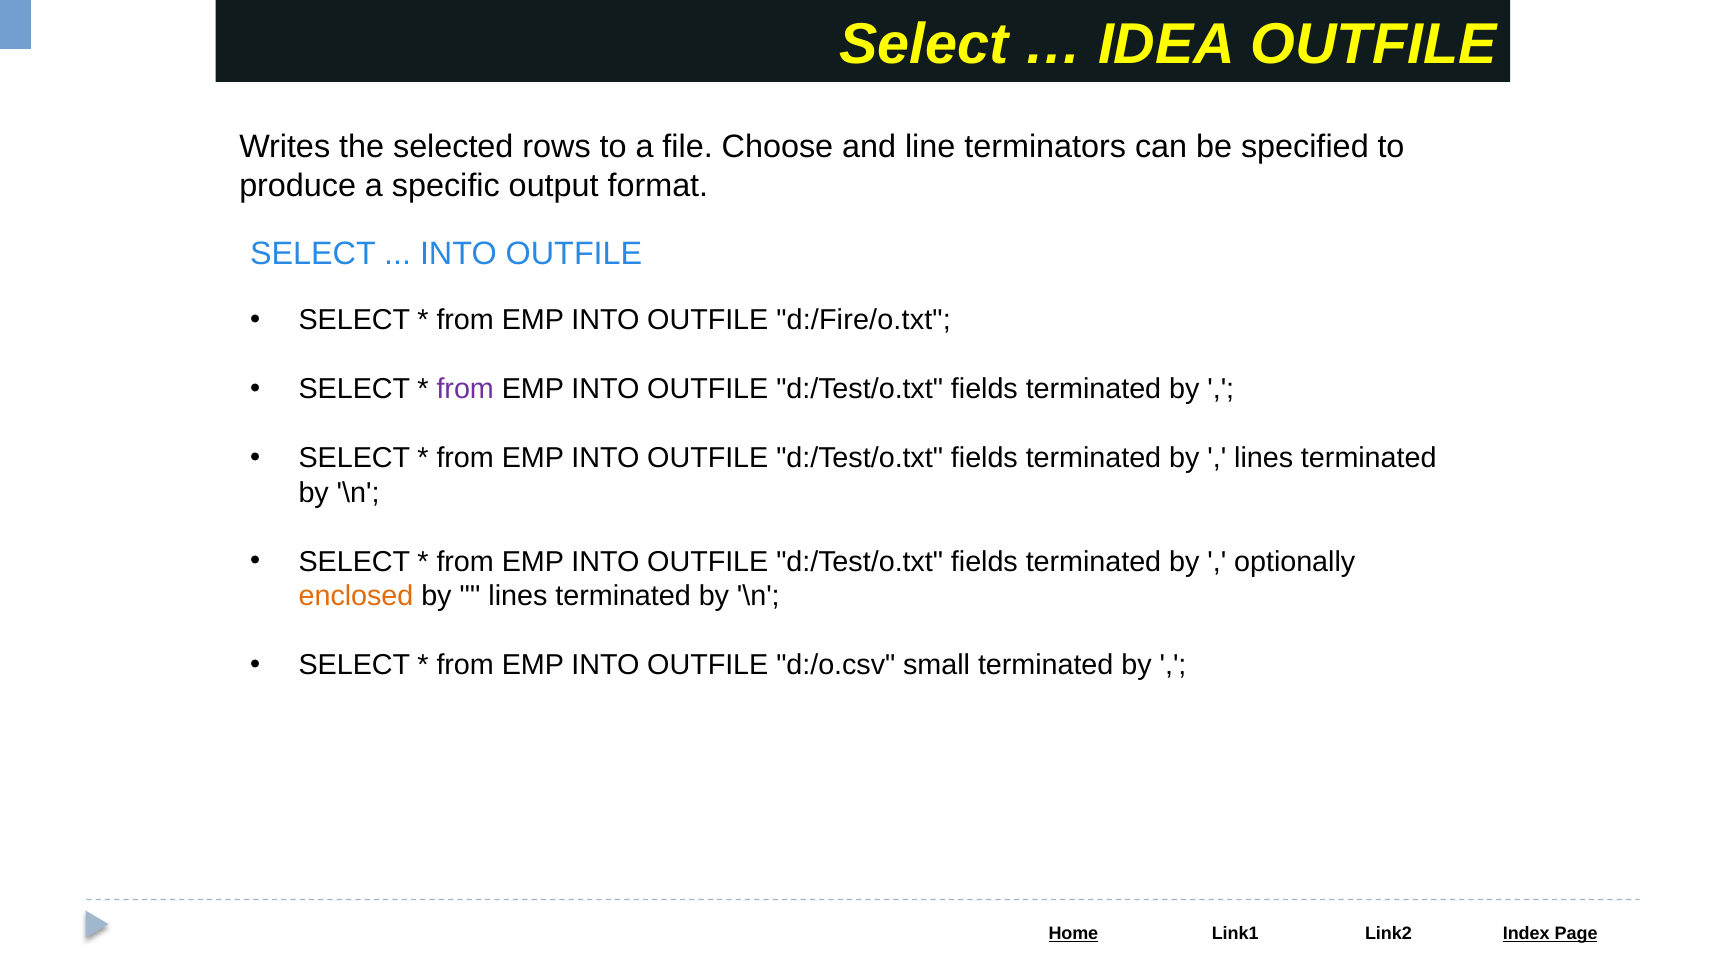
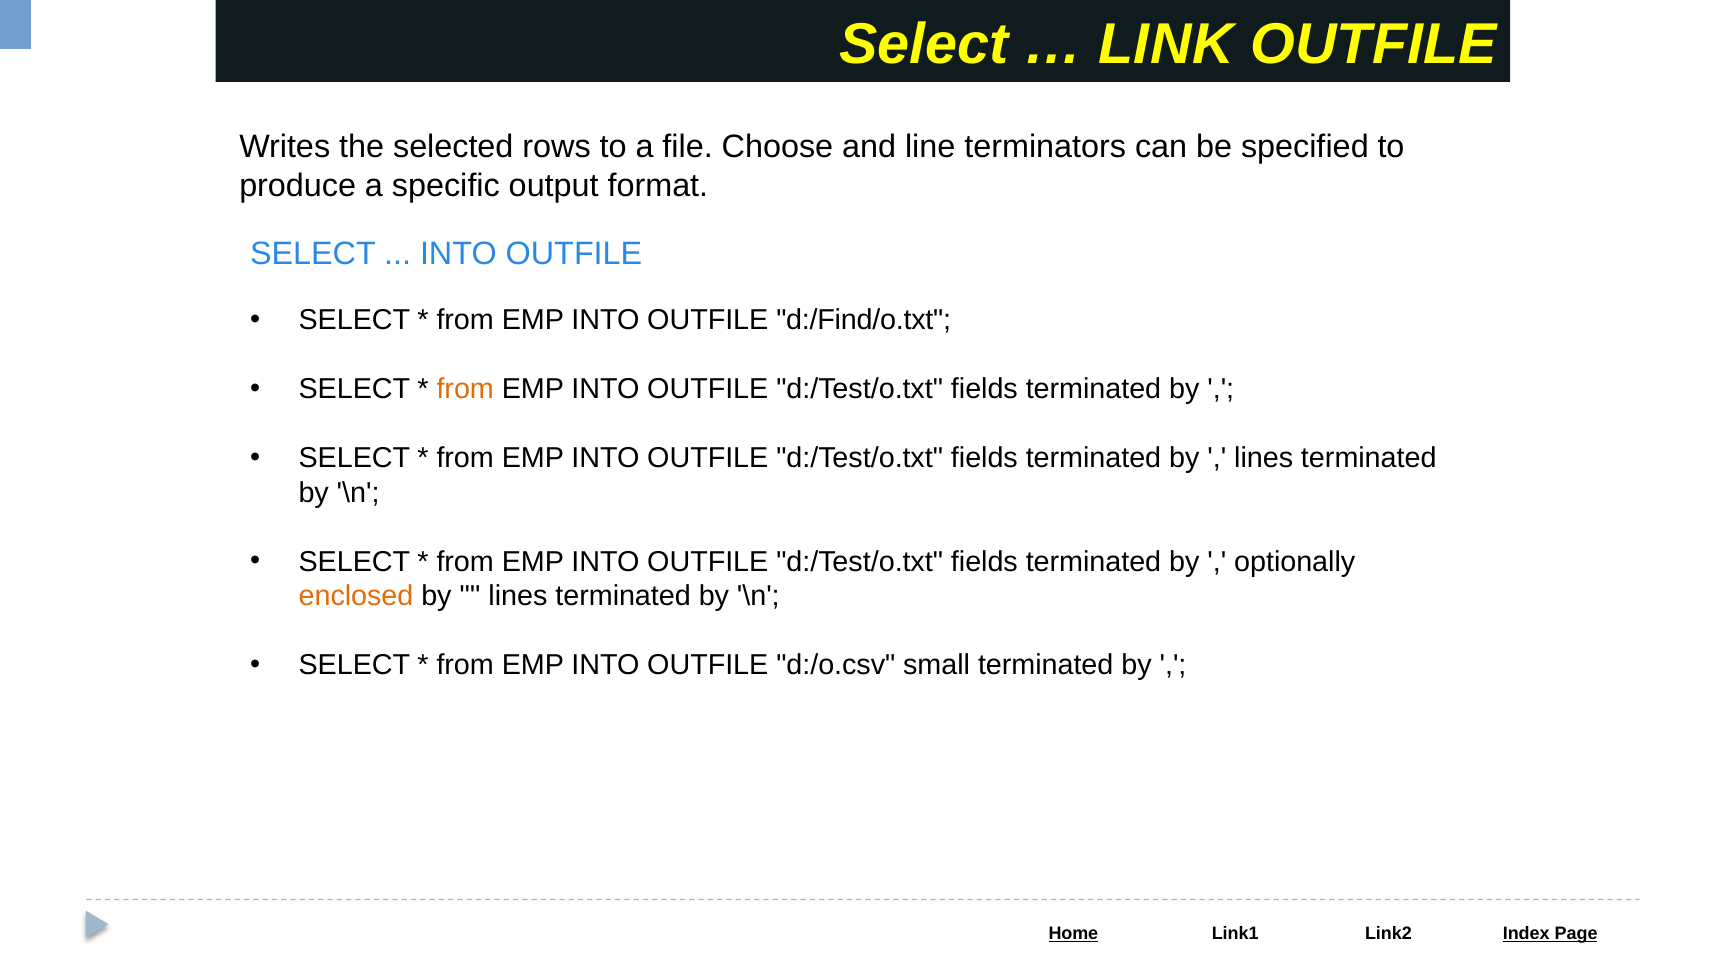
IDEA: IDEA -> LINK
d:/Fire/o.txt: d:/Fire/o.txt -> d:/Find/o.txt
from at (465, 389) colour: purple -> orange
